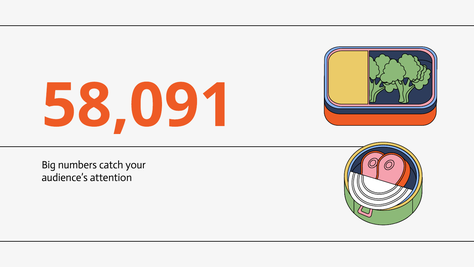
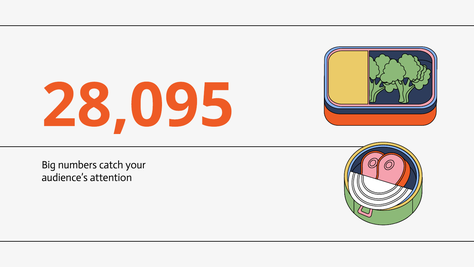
58,091: 58,091 -> 28,095
